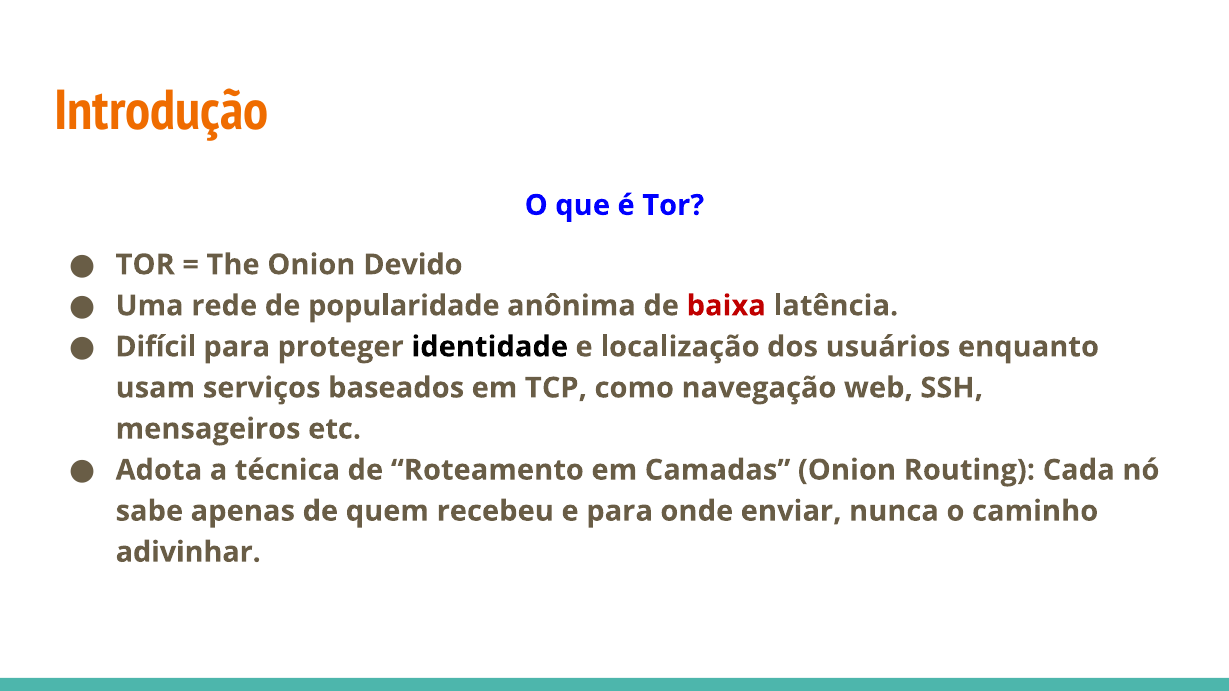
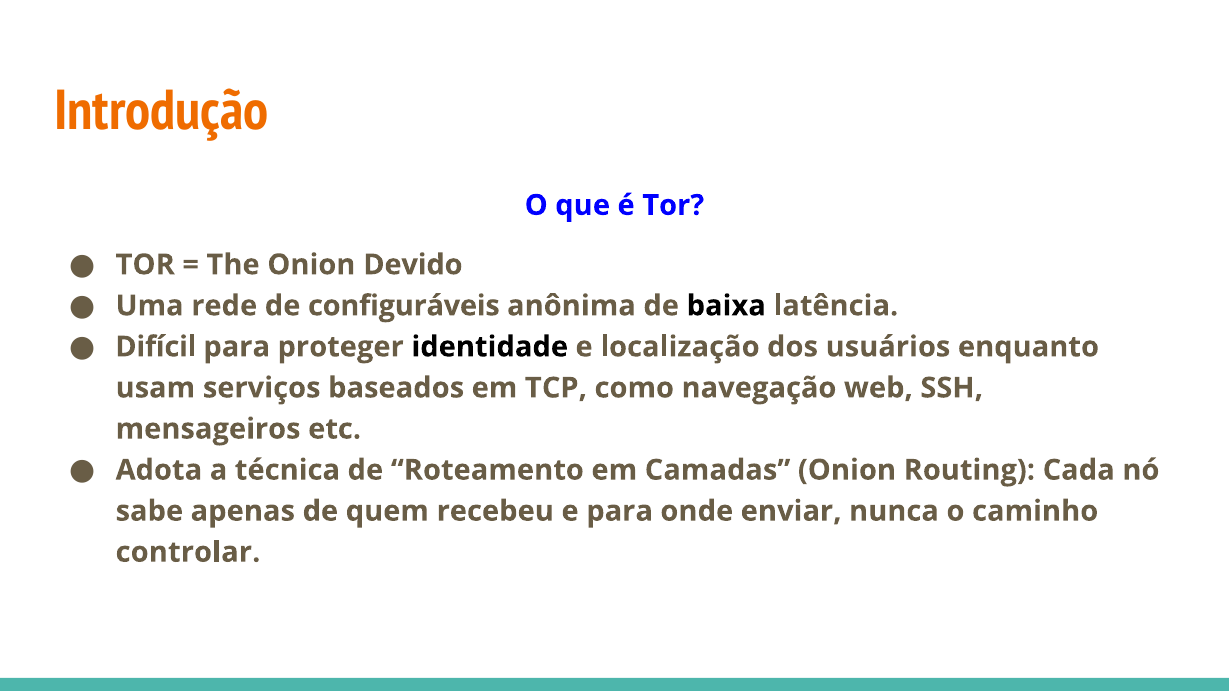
popularidade: popularidade -> configuráveis
baixa colour: red -> black
adivinhar: adivinhar -> controlar
